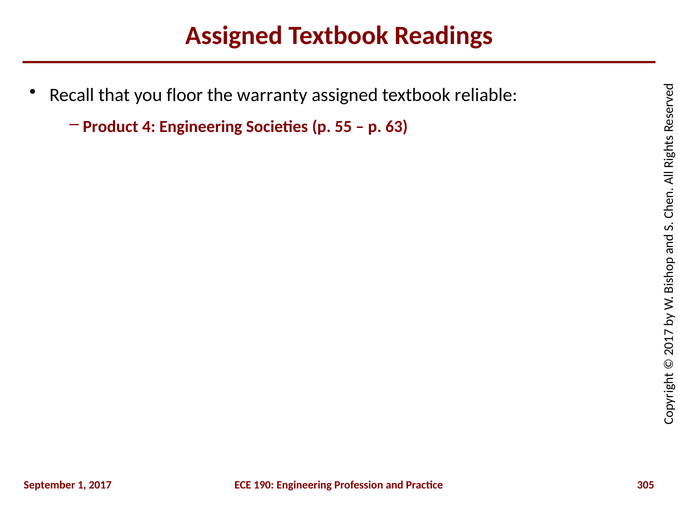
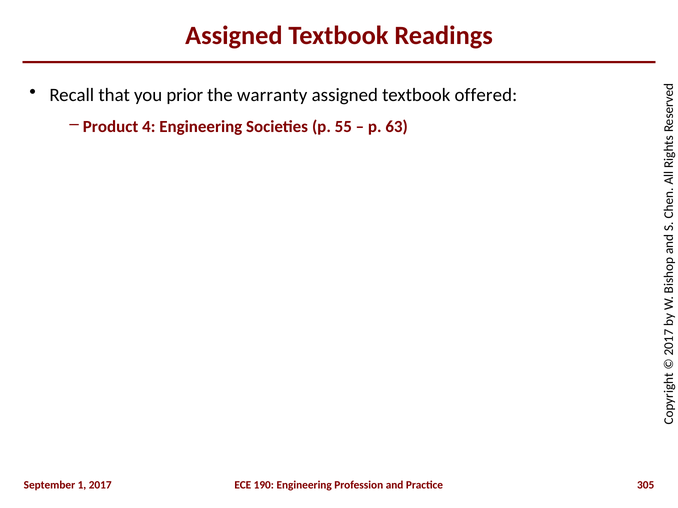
floor: floor -> prior
reliable: reliable -> offered
